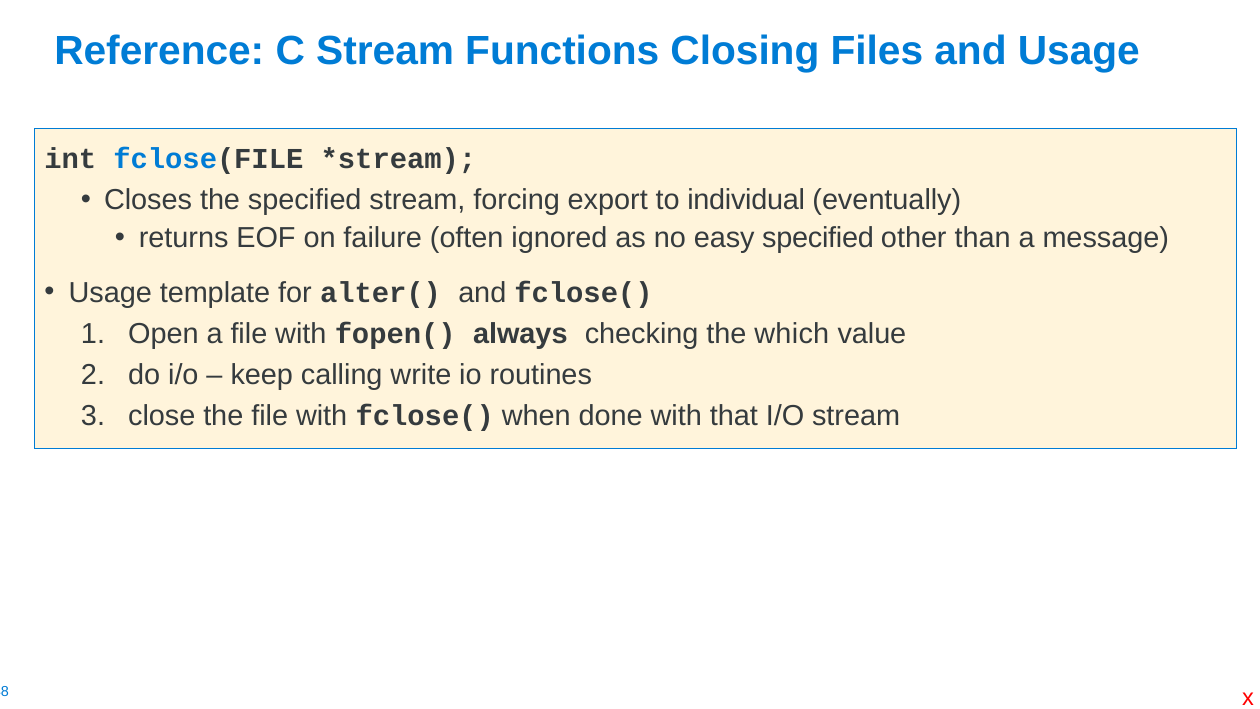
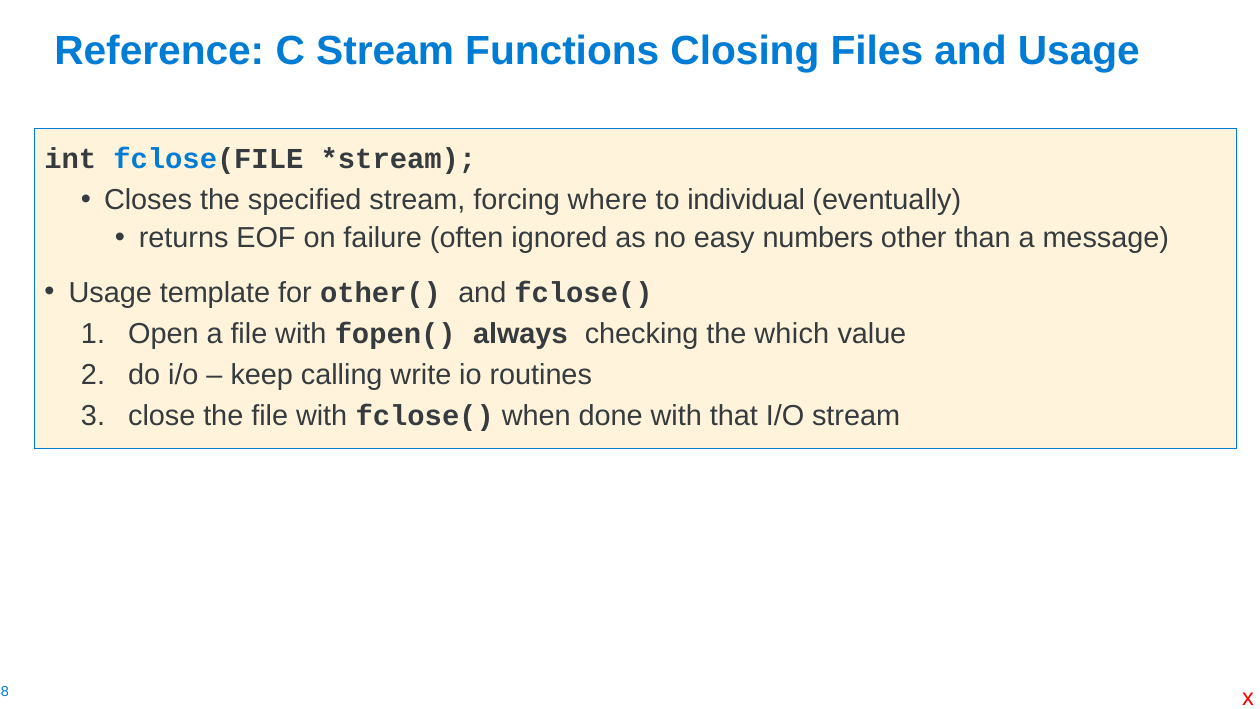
export: export -> where
easy specified: specified -> numbers
alter(: alter( -> other(
